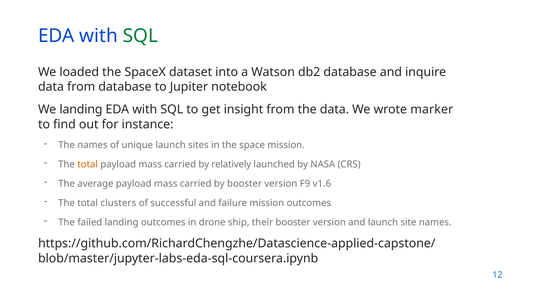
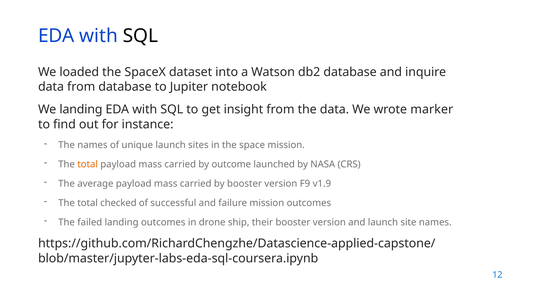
SQL at (140, 36) colour: green -> black
relatively: relatively -> outcome
v1.6: v1.6 -> v1.9
clusters: clusters -> checked
